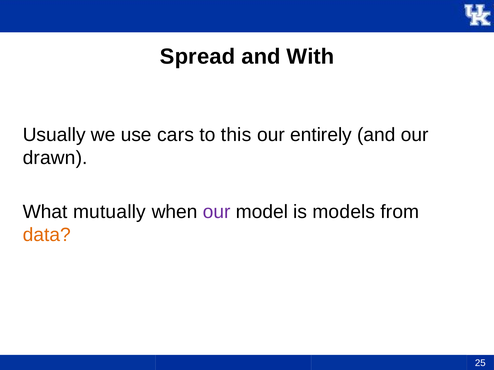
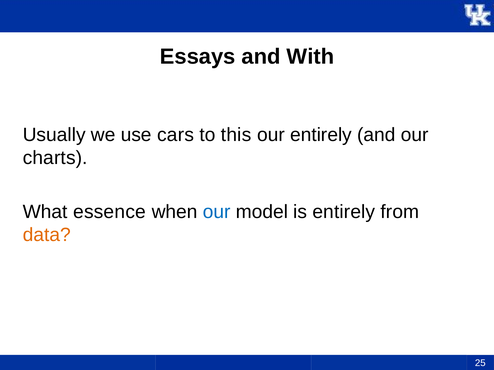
Spread: Spread -> Essays
drawn: drawn -> charts
mutually: mutually -> essence
our at (217, 212) colour: purple -> blue
is models: models -> entirely
